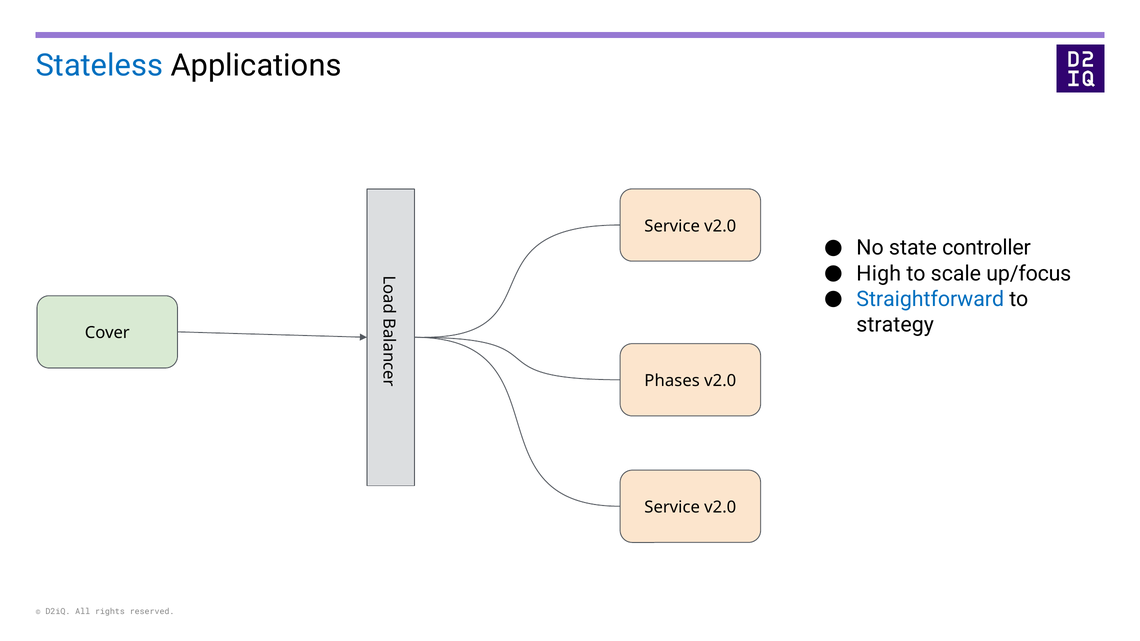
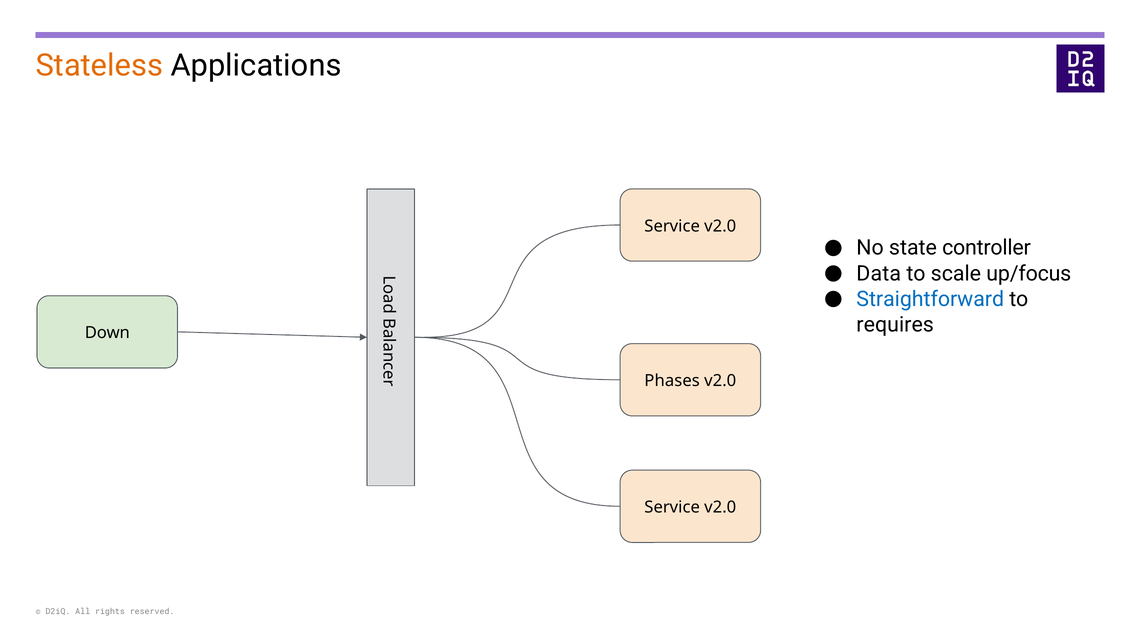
Stateless colour: blue -> orange
High: High -> Data
strategy: strategy -> requires
Cover: Cover -> Down
